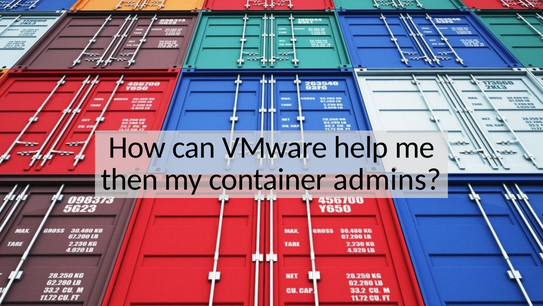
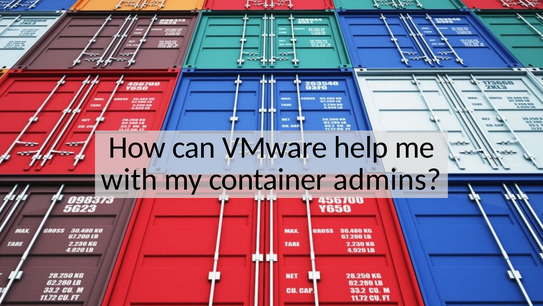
then: then -> with
